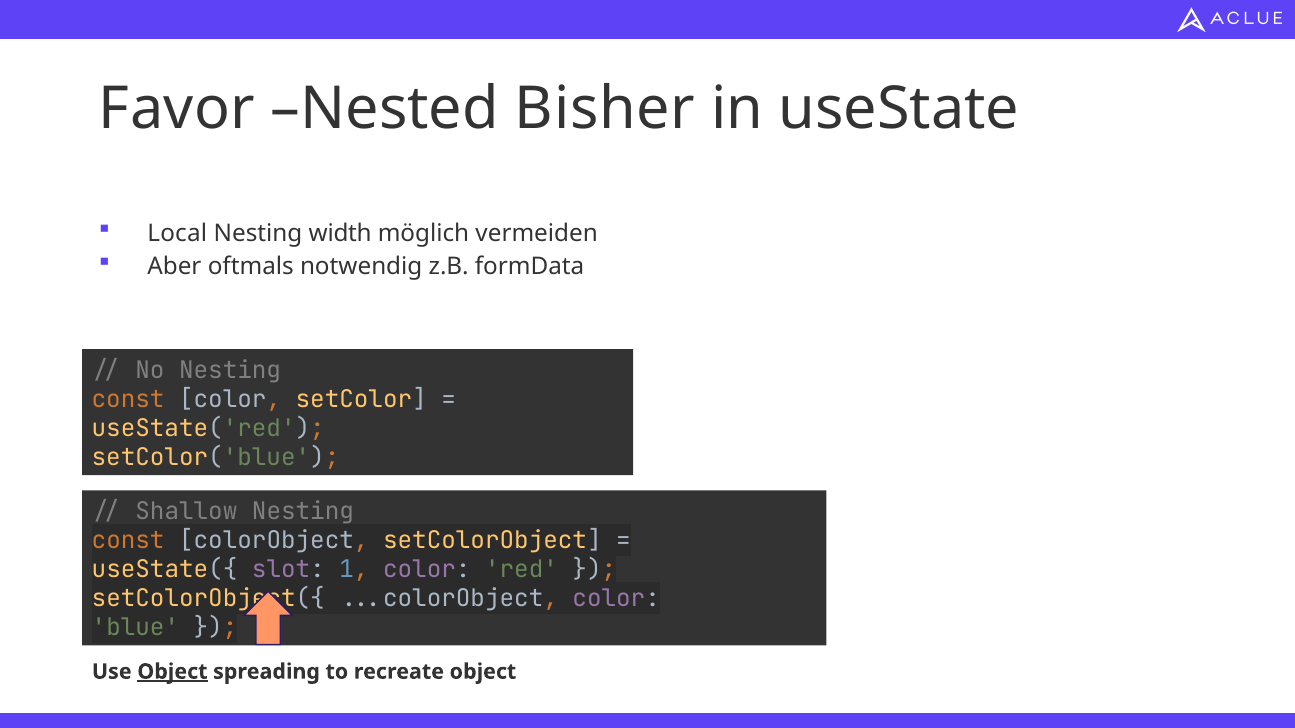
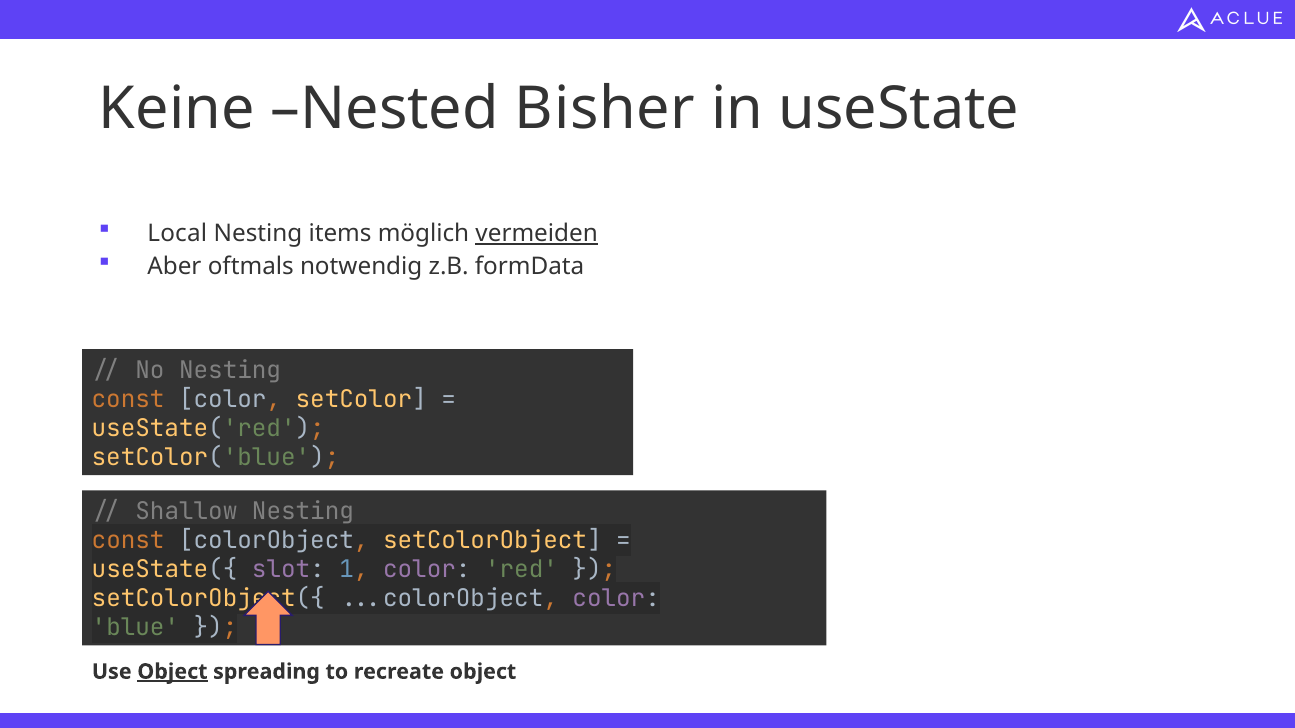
Favor: Favor -> Keine
width: width -> items
vermeiden underline: none -> present
